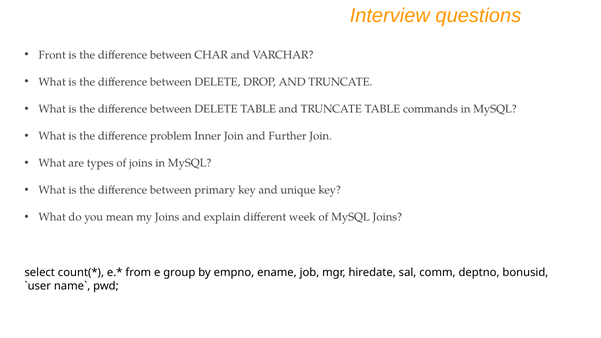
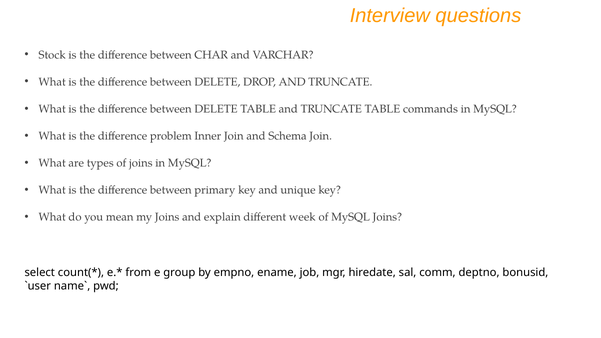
Front: Front -> Stock
Further: Further -> Schema
